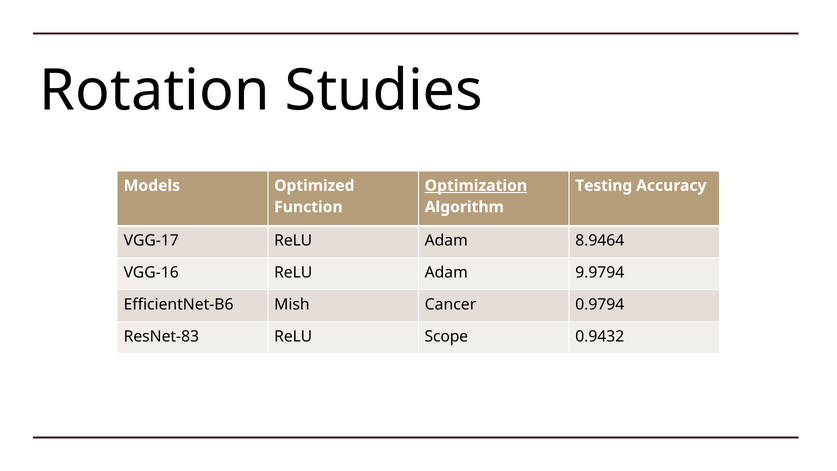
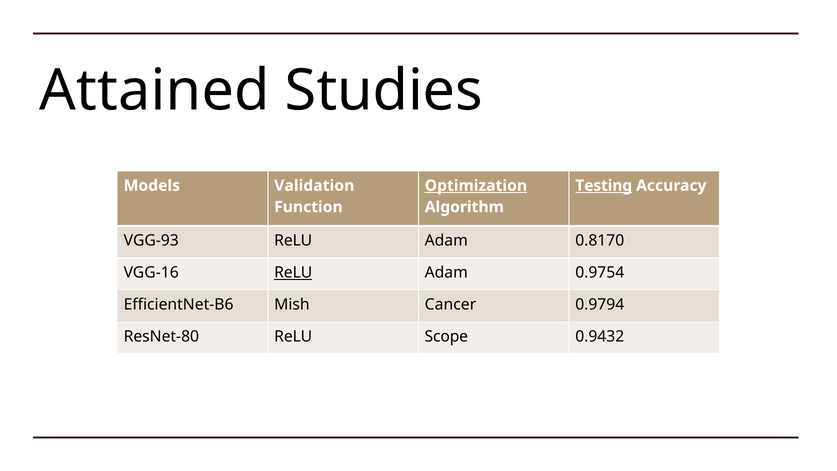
Rotation: Rotation -> Attained
Optimized: Optimized -> Validation
Testing underline: none -> present
VGG-17: VGG-17 -> VGG-93
8.9464: 8.9464 -> 0.8170
ReLU at (293, 272) underline: none -> present
9.9794: 9.9794 -> 0.9754
ResNet-83: ResNet-83 -> ResNet-80
